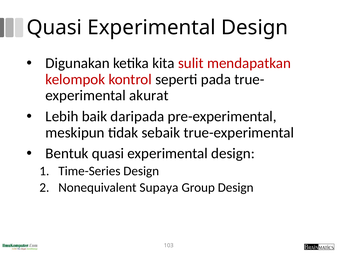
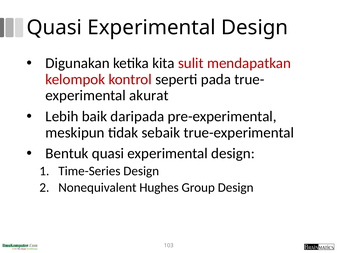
Supaya: Supaya -> Hughes
